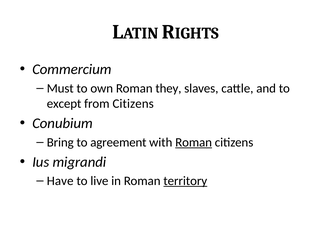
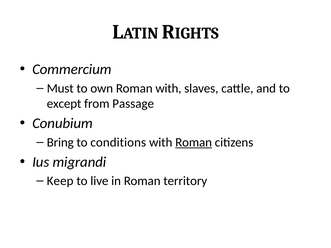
Roman they: they -> with
from Citizens: Citizens -> Passage
agreement: agreement -> conditions
Have: Have -> Keep
territory underline: present -> none
